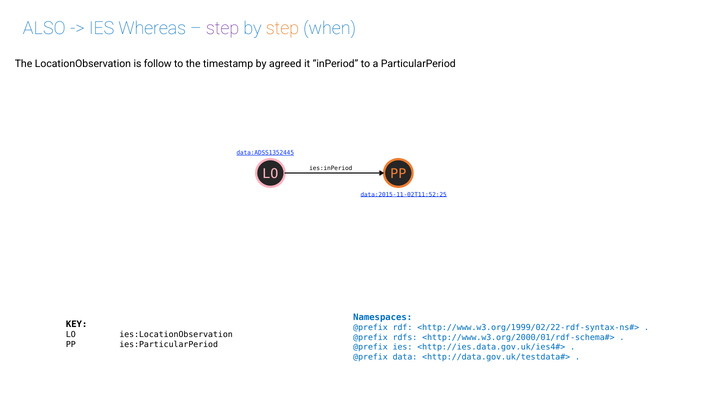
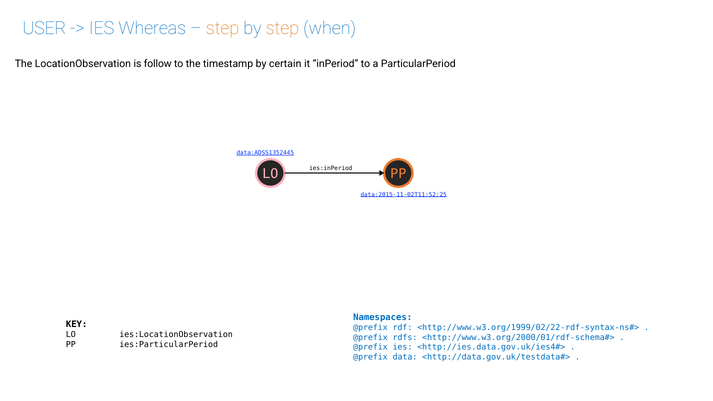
ALSO: ALSO -> USER
step at (223, 29) colour: purple -> orange
agreed: agreed -> certain
